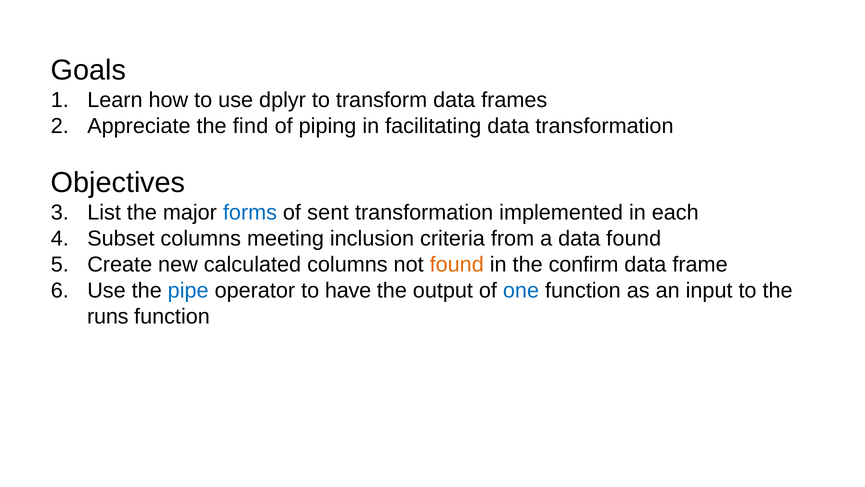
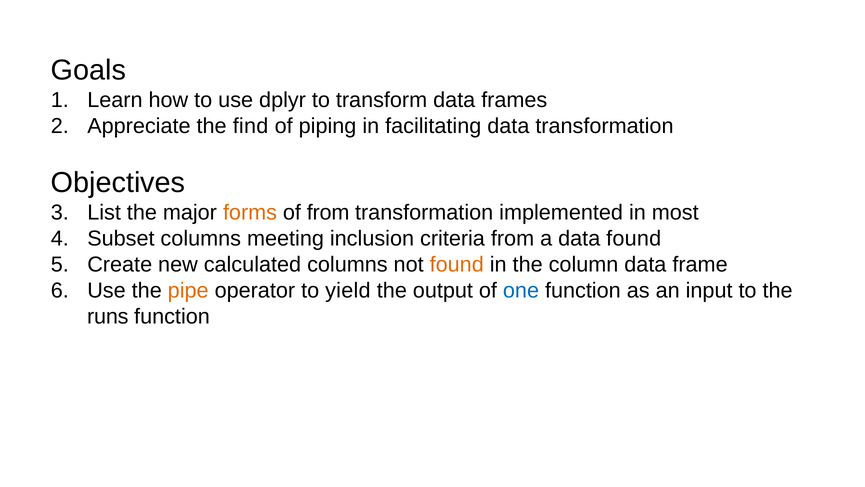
forms colour: blue -> orange
of sent: sent -> from
each: each -> most
confirm: confirm -> column
pipe colour: blue -> orange
have: have -> yield
